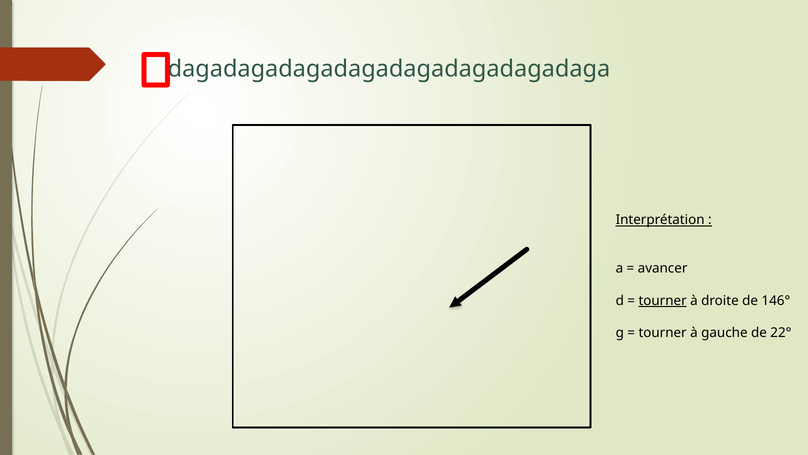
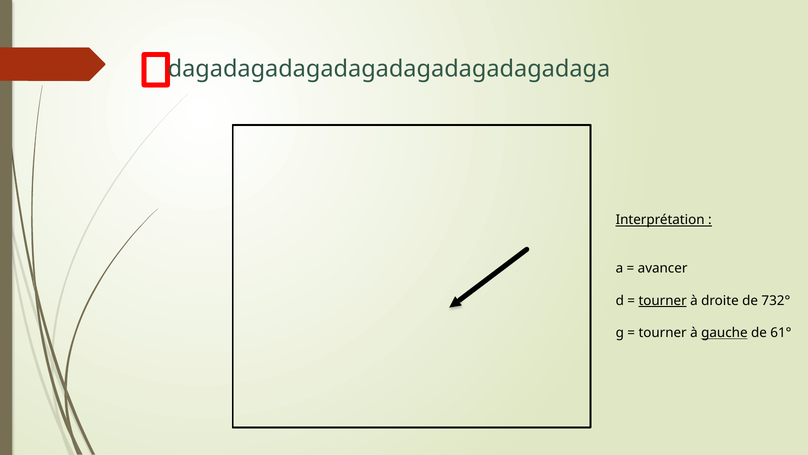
146°: 146° -> 732°
gauche underline: none -> present
22°: 22° -> 61°
